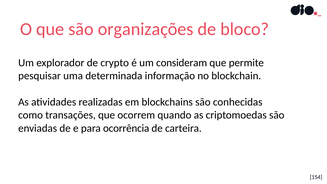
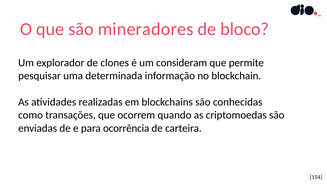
organizações: organizações -> mineradores
crypto: crypto -> clones
